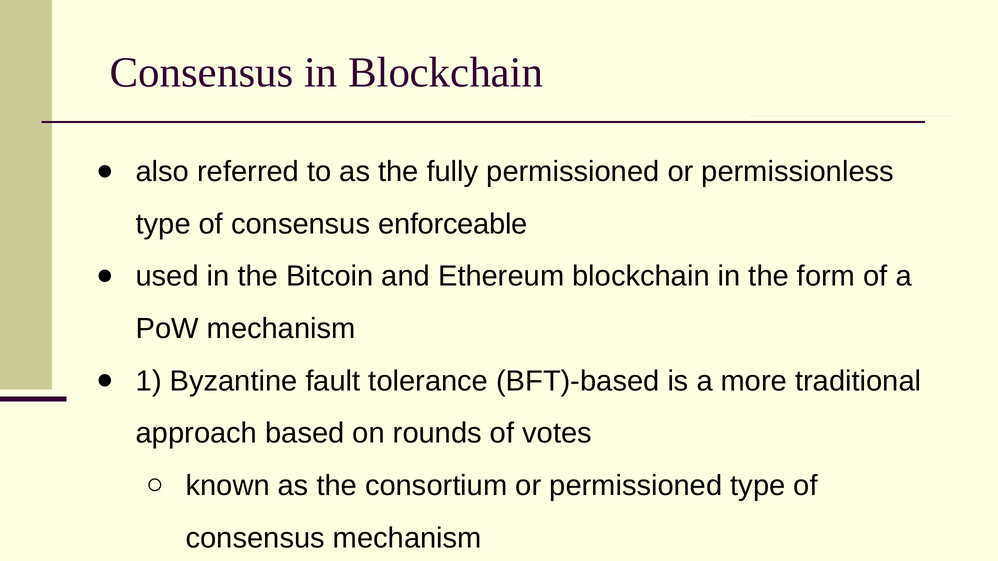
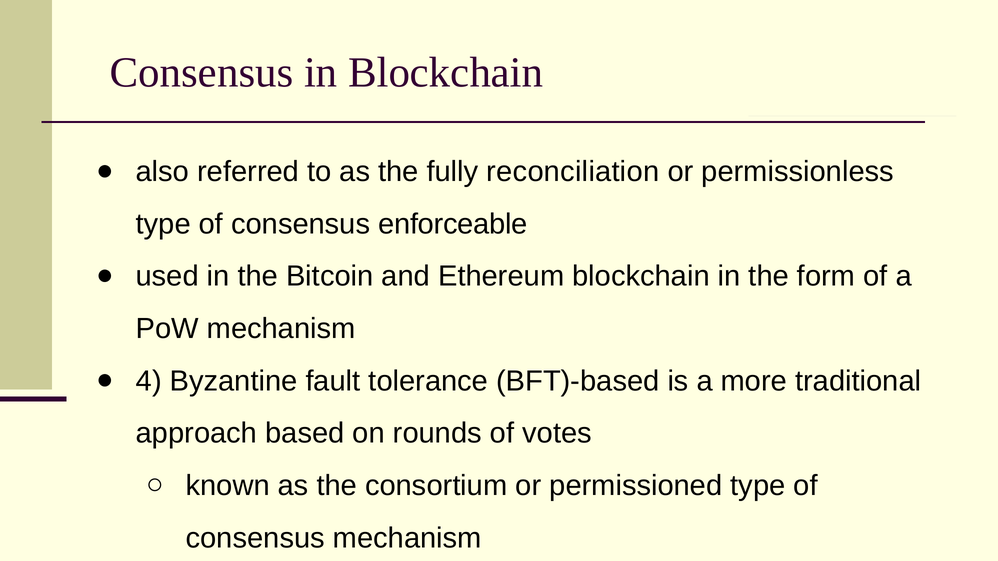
fully permissioned: permissioned -> reconciliation
1: 1 -> 4
